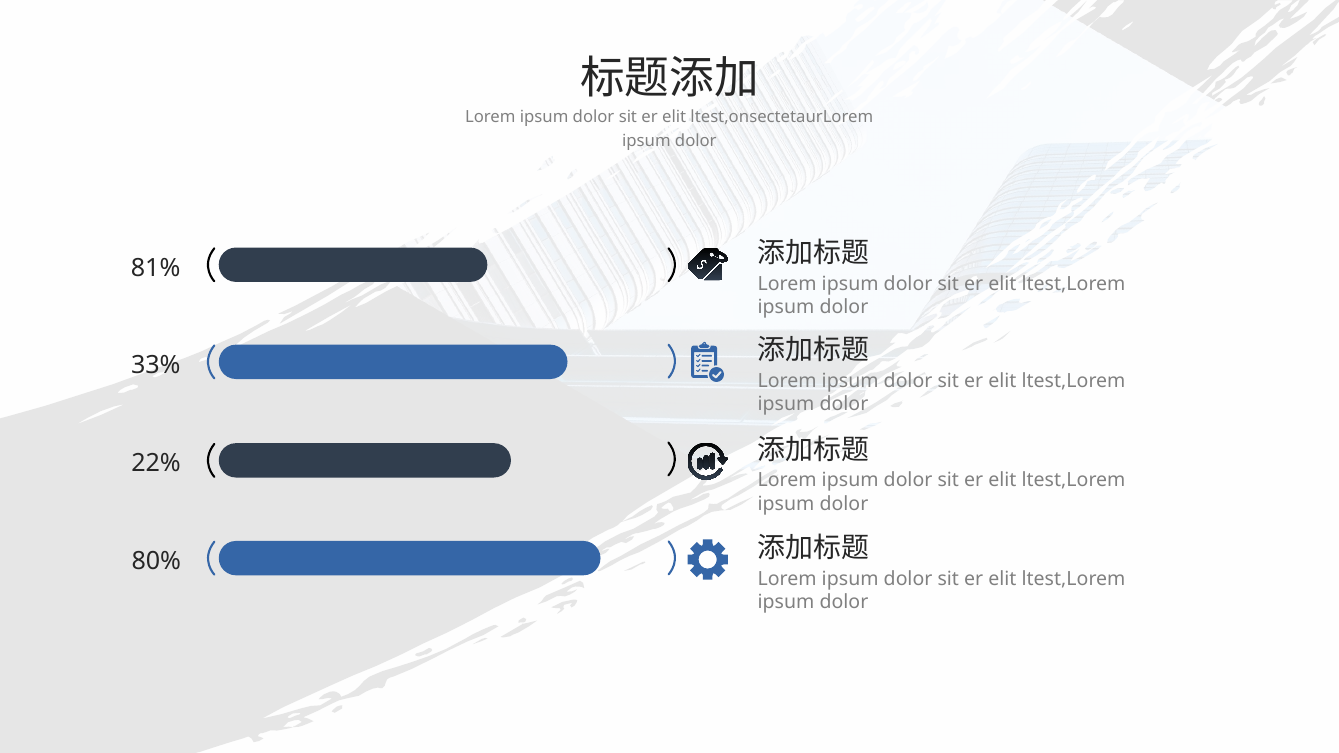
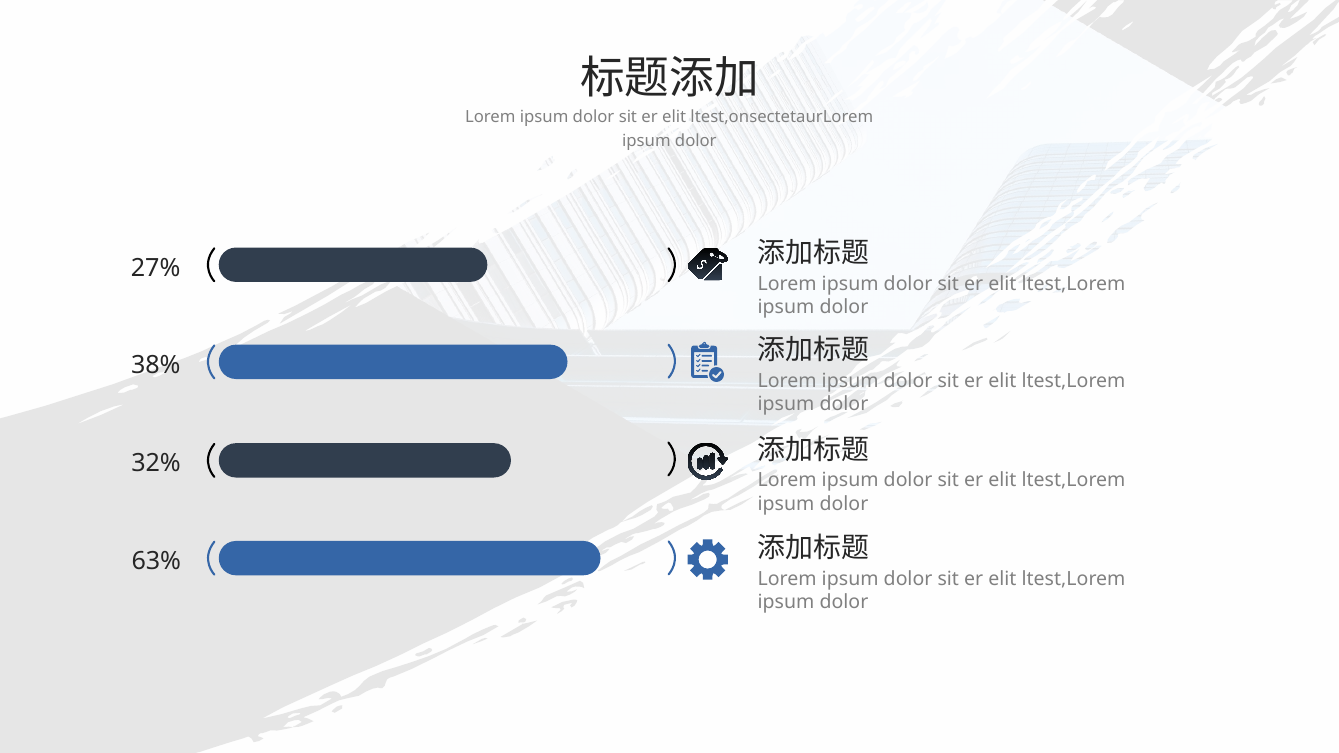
81%: 81% -> 27%
33%: 33% -> 38%
22%: 22% -> 32%
80%: 80% -> 63%
